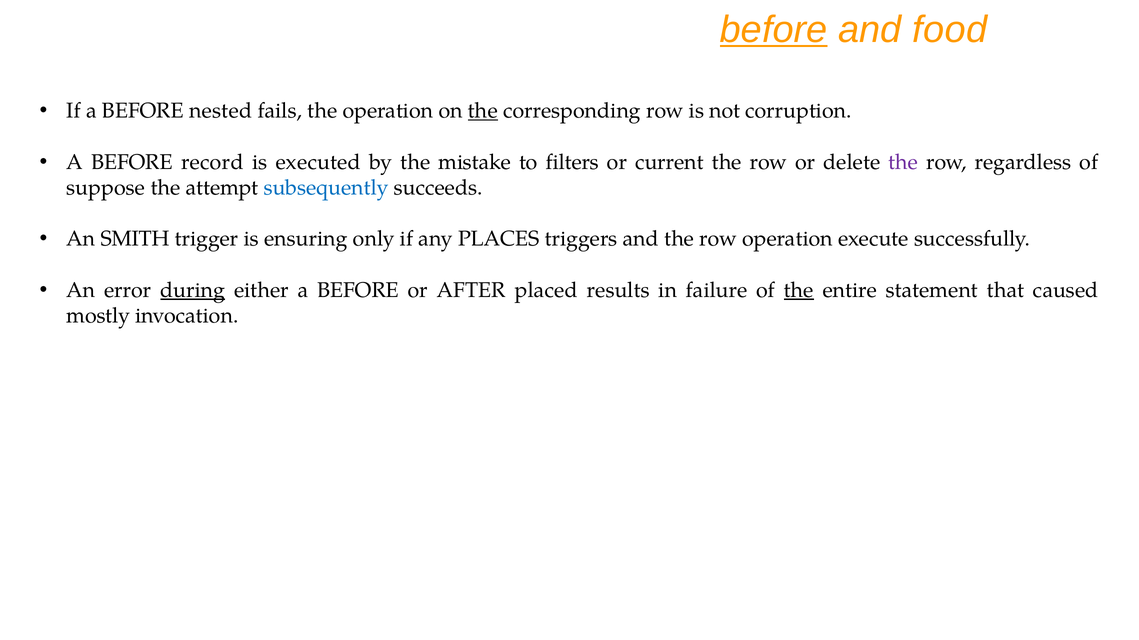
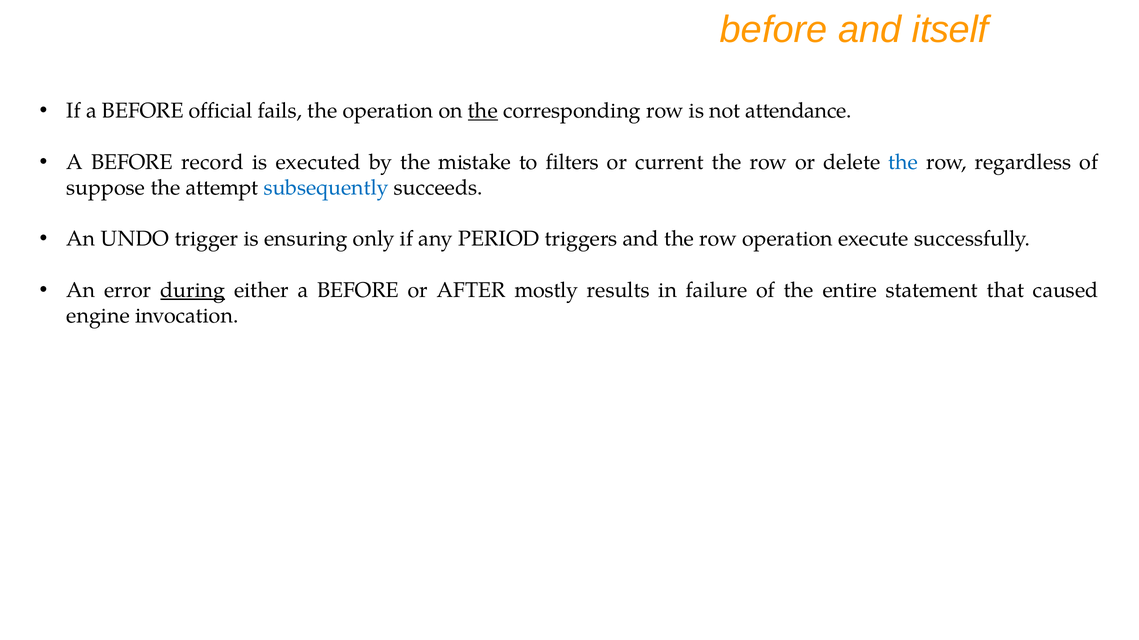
before at (774, 30) underline: present -> none
food: food -> itself
nested: nested -> official
corruption: corruption -> attendance
the at (903, 162) colour: purple -> blue
SMITH: SMITH -> UNDO
PLACES: PLACES -> PERIOD
placed: placed -> mostly
the at (799, 290) underline: present -> none
mostly: mostly -> engine
